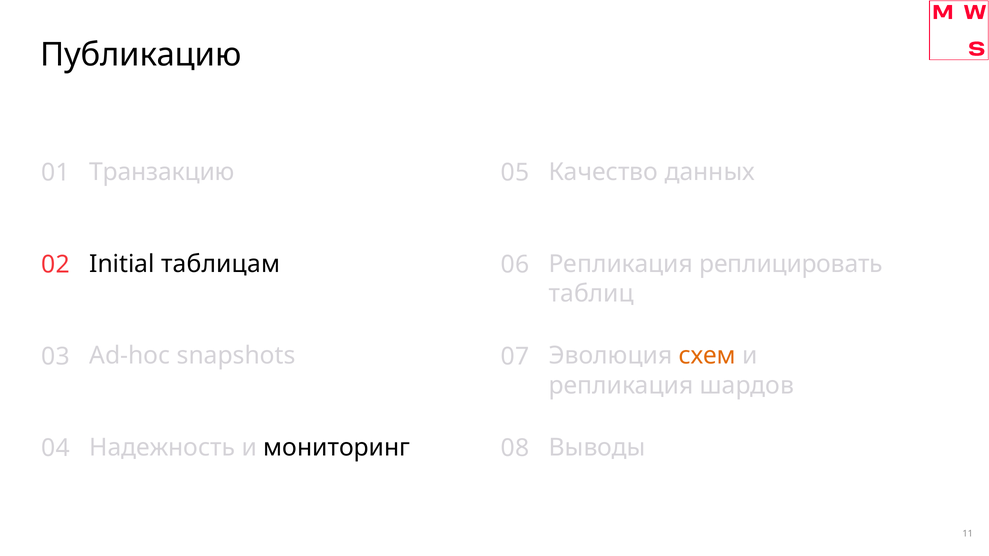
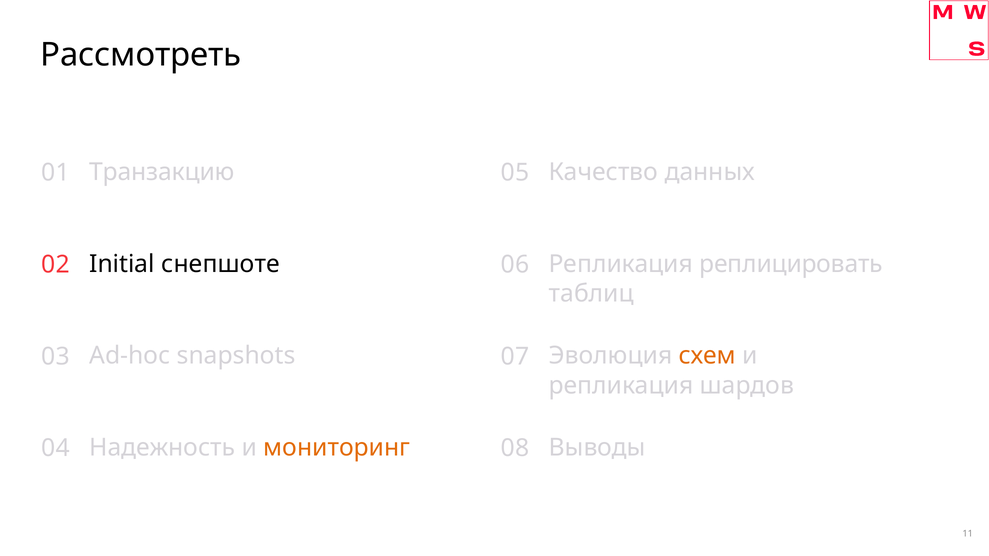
Публикацию: Публикацию -> Рассмотреть
таблицам: таблицам -> снепшоте
мониторинг colour: black -> orange
